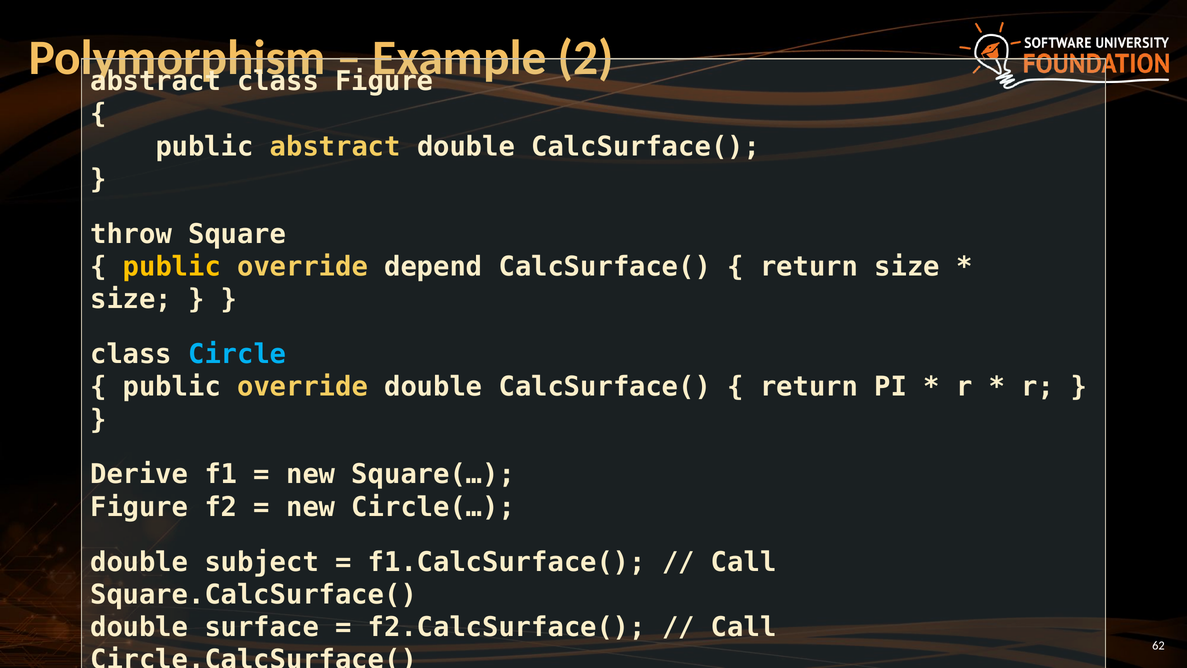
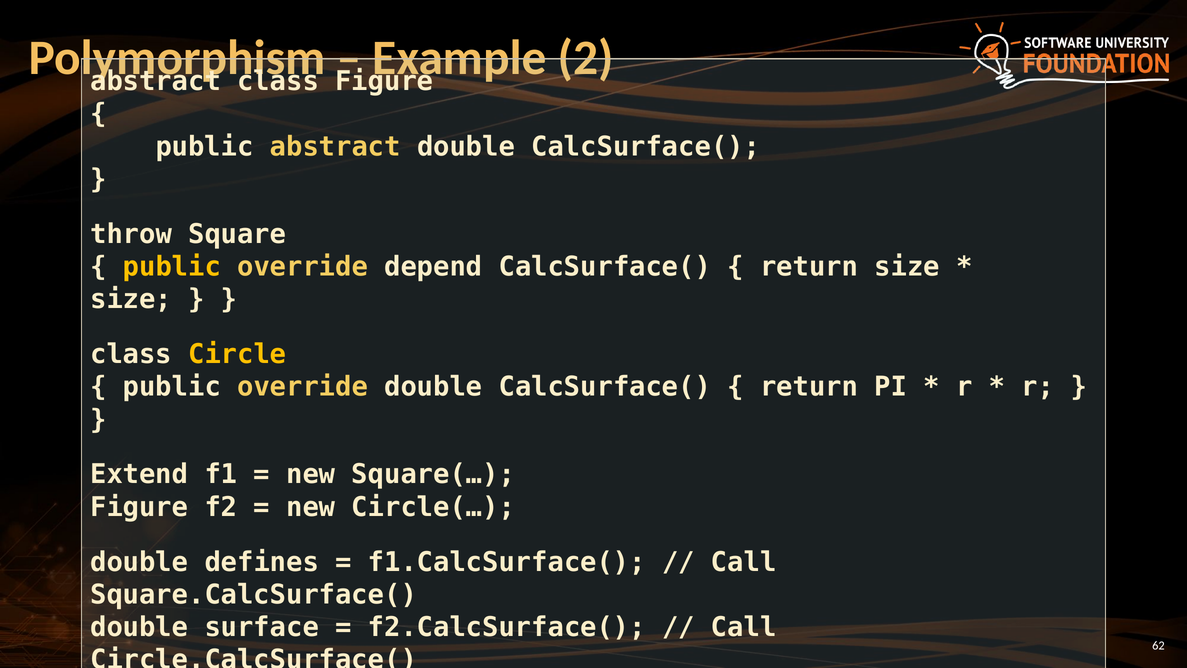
Circle colour: light blue -> yellow
Derive: Derive -> Extend
subject: subject -> defines
